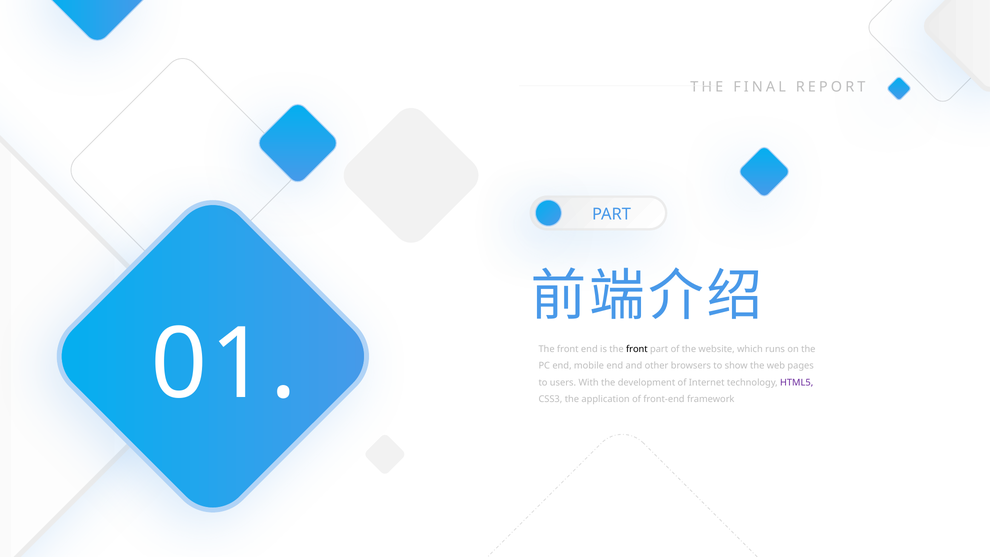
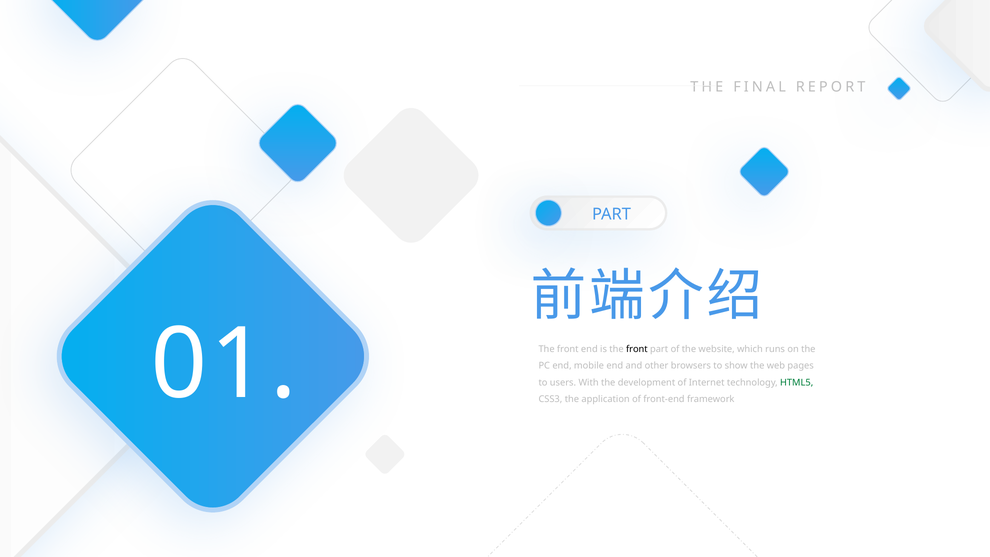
HTML5 colour: purple -> green
